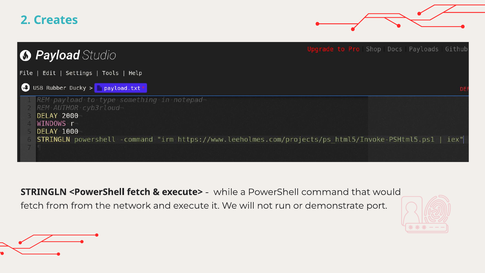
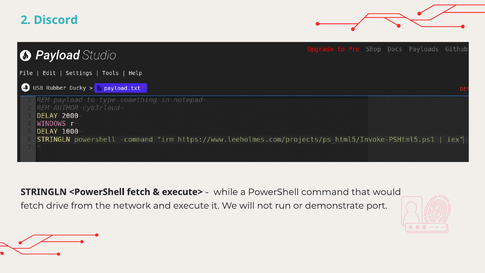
Creates: Creates -> Discord
fetch from: from -> drive
